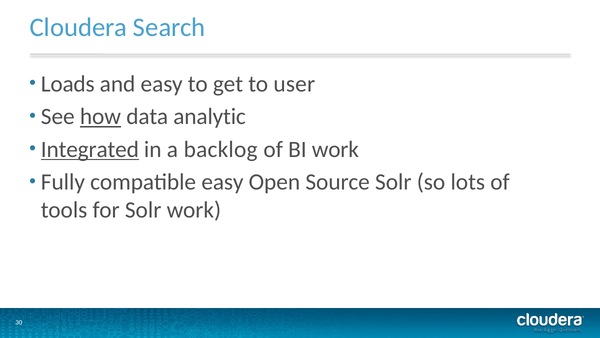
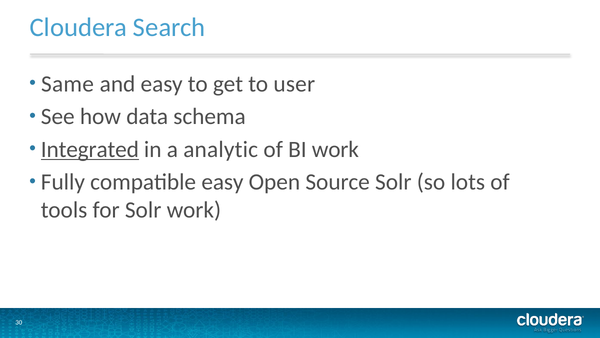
Loads: Loads -> Same
how underline: present -> none
analytic: analytic -> schema
backlog: backlog -> analytic
